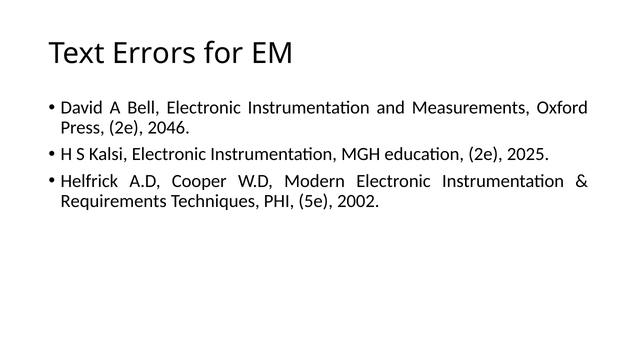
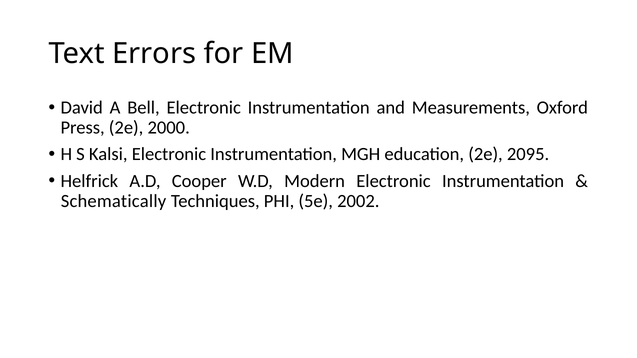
2046: 2046 -> 2000
2025: 2025 -> 2095
Requirements: Requirements -> Schematically
